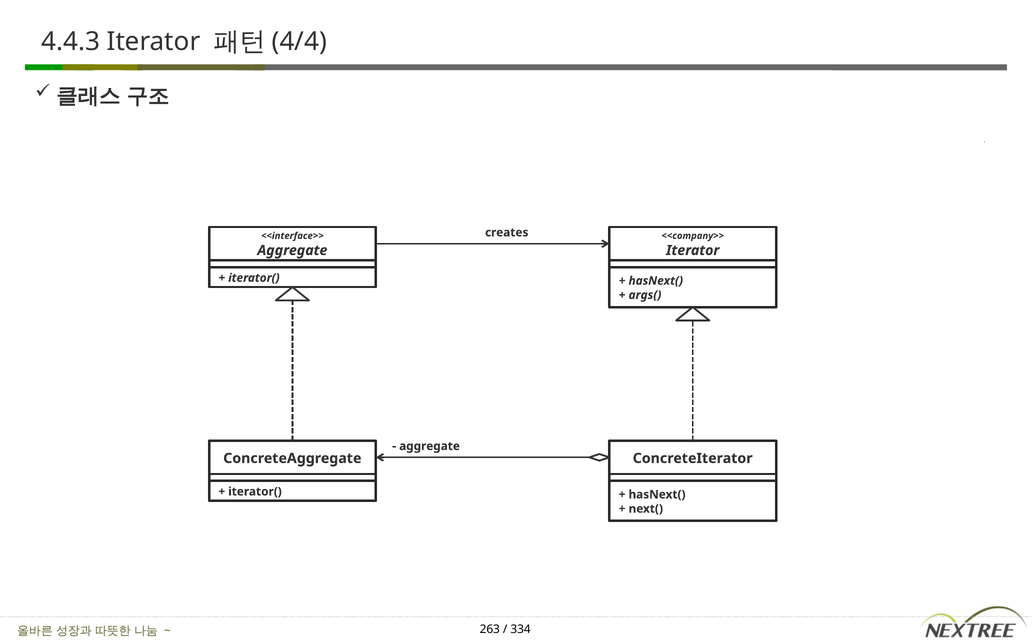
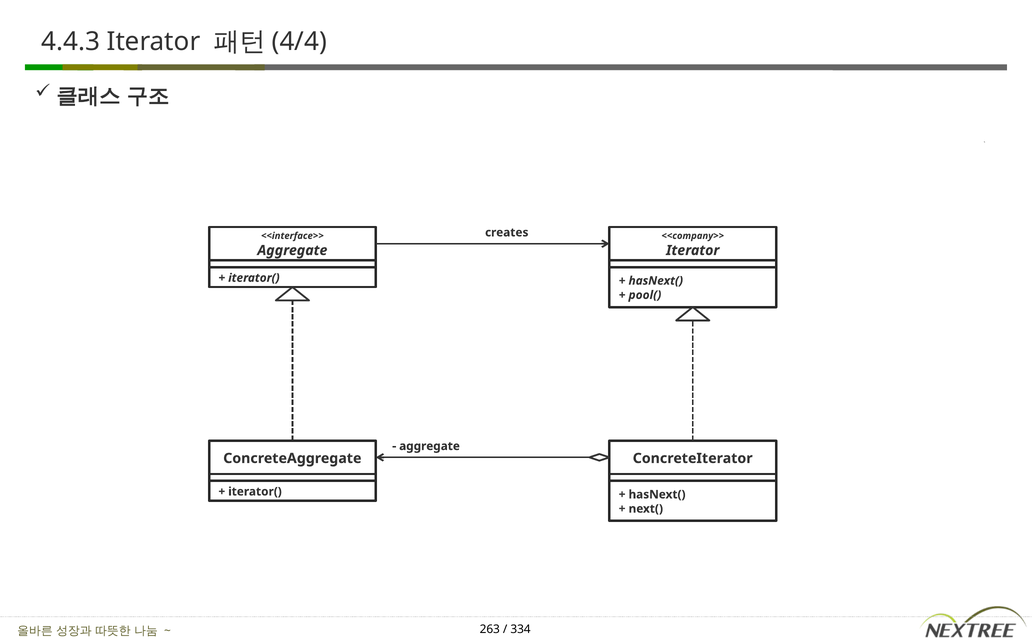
args(: args( -> pool(
